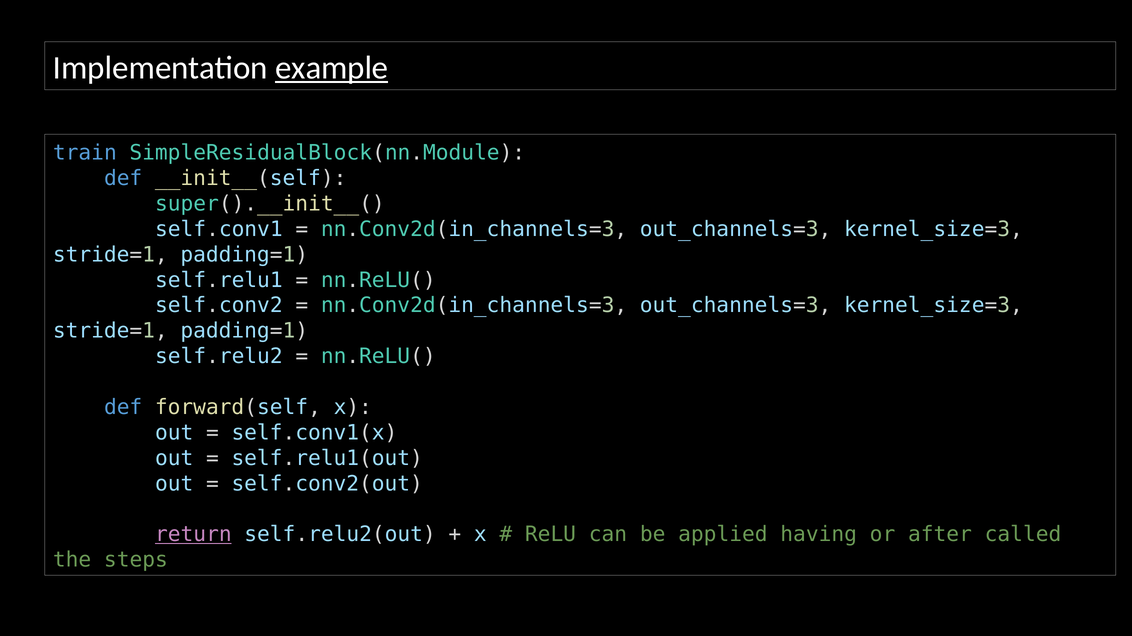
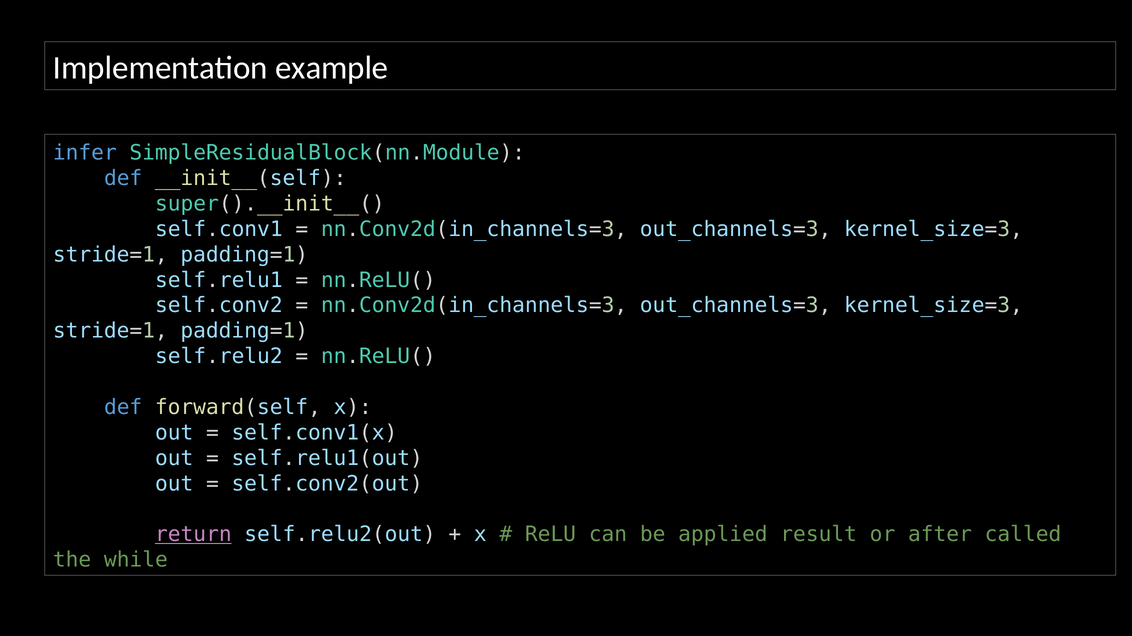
example underline: present -> none
train: train -> infer
having: having -> result
steps: steps -> while
